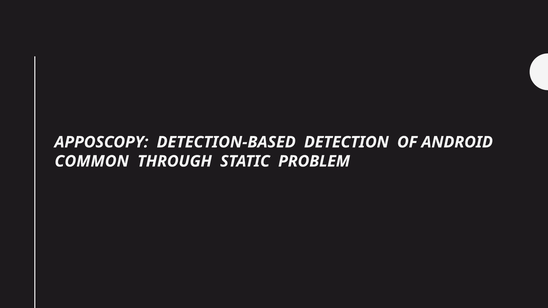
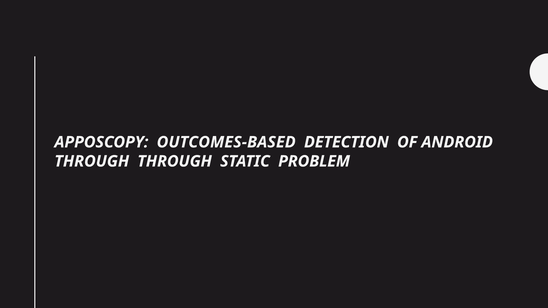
DETECTION-BASED: DETECTION-BASED -> OUTCOMES-BASED
COMMON at (92, 161): COMMON -> THROUGH
